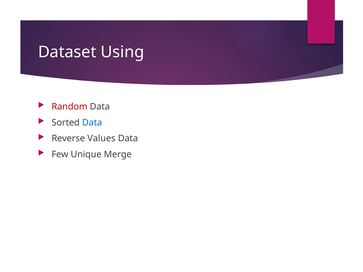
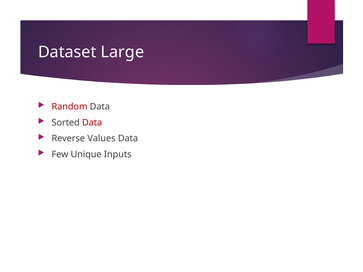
Using: Using -> Large
Data at (92, 123) colour: blue -> red
Merge: Merge -> Inputs
